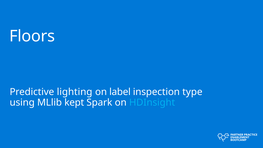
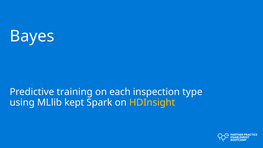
Floors: Floors -> Bayes
lighting: lighting -> training
label: label -> each
HDInsight colour: light blue -> yellow
